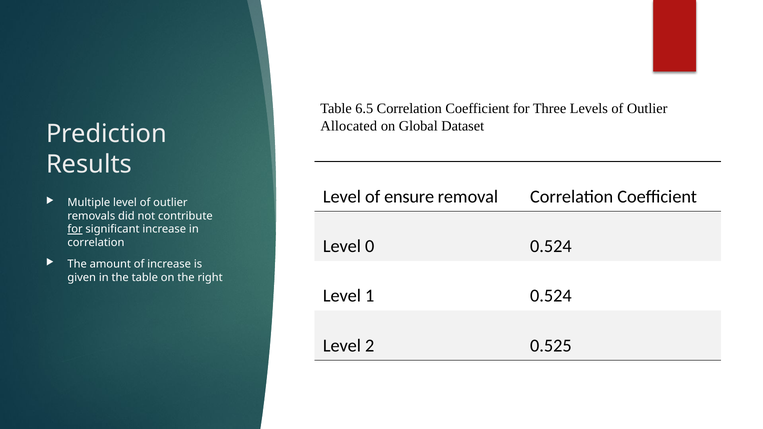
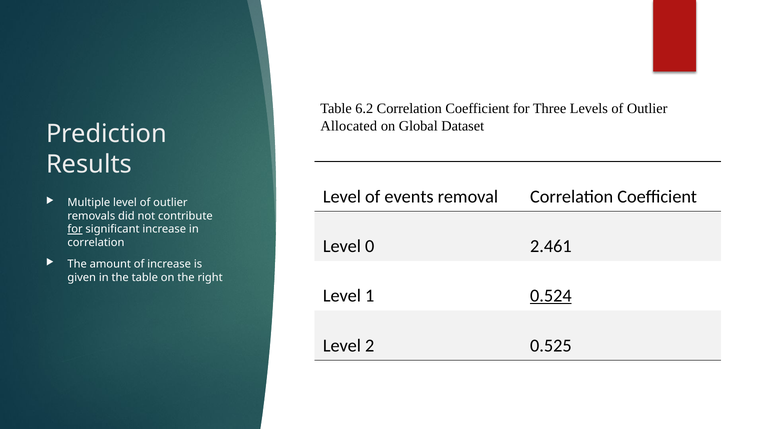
6.5: 6.5 -> 6.2
ensure: ensure -> events
0 0.524: 0.524 -> 2.461
0.524 at (551, 296) underline: none -> present
